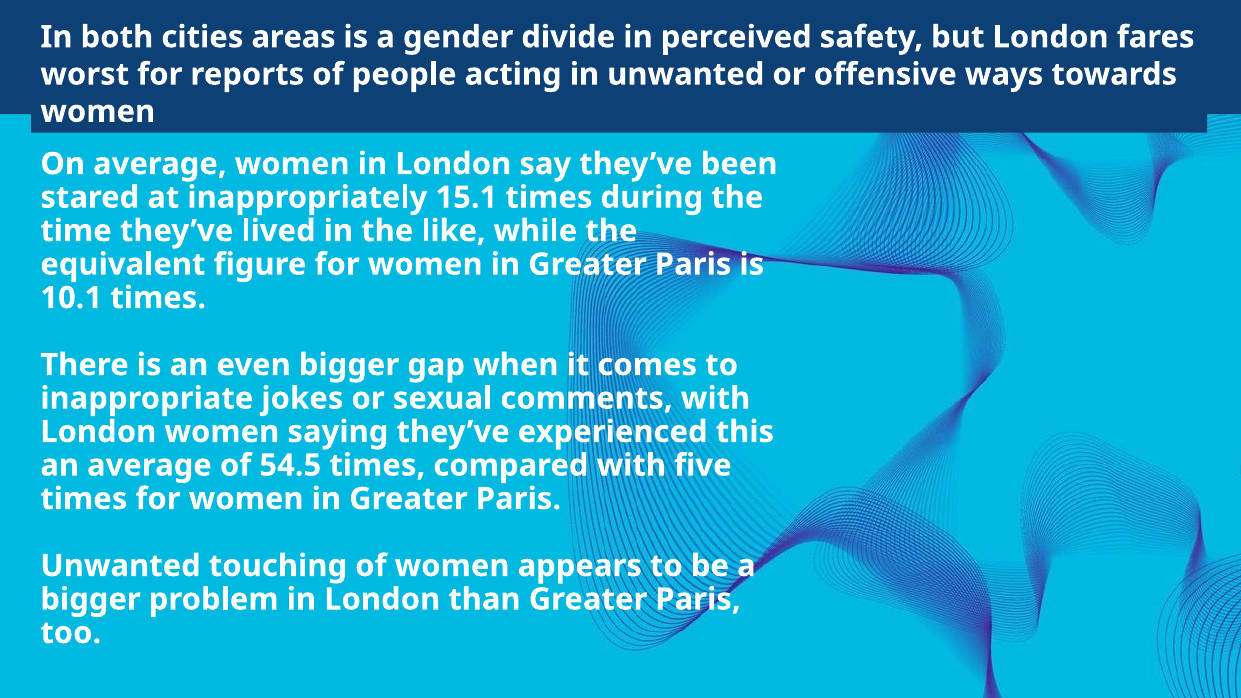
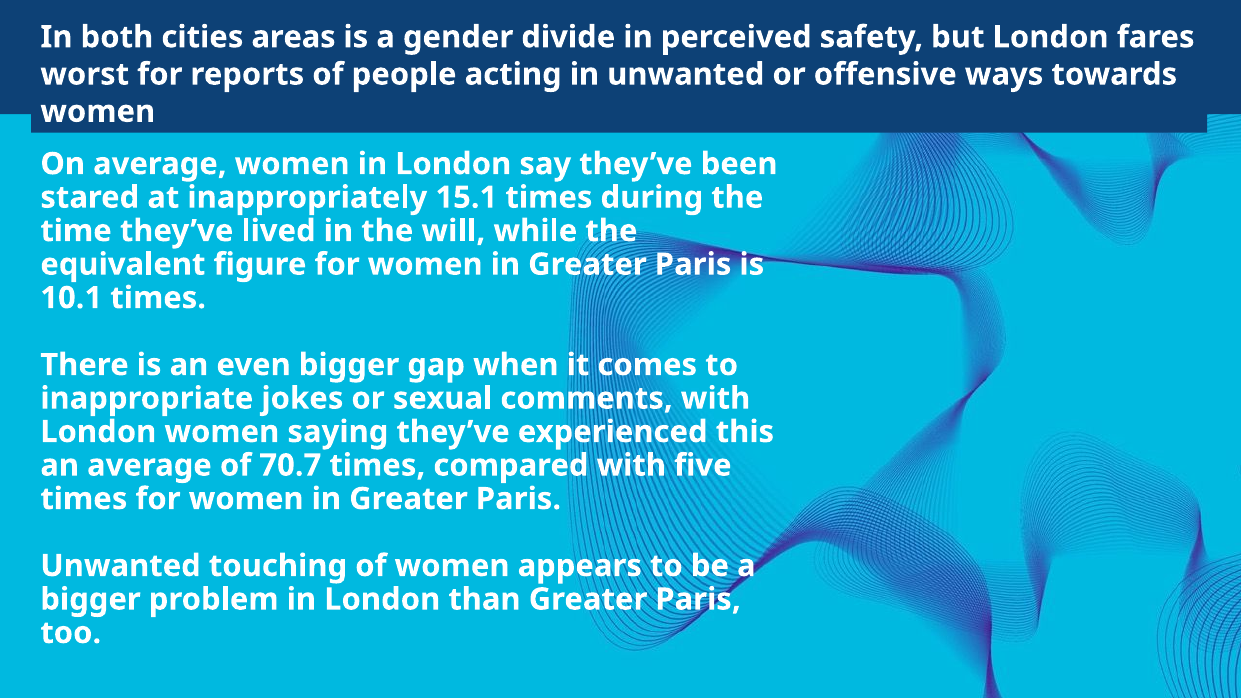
like: like -> will
54.5: 54.5 -> 70.7
